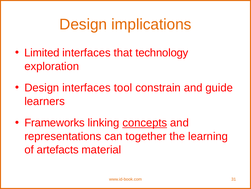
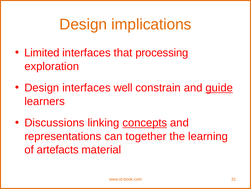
technology: technology -> processing
tool: tool -> well
guide underline: none -> present
Frameworks: Frameworks -> Discussions
